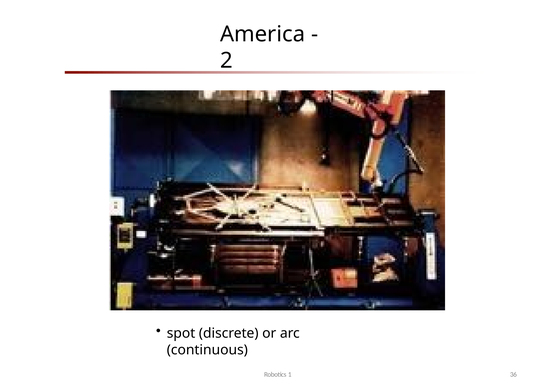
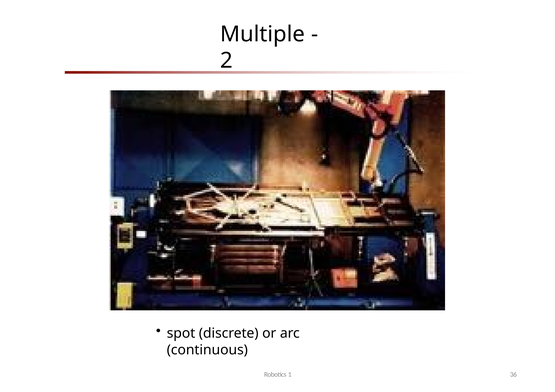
America: America -> Multiple
